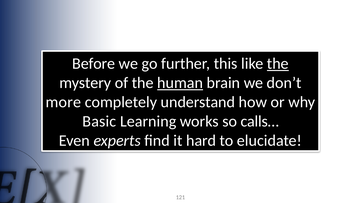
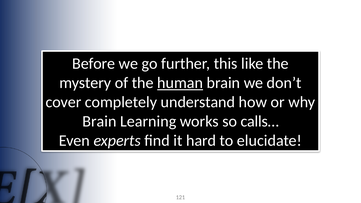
the at (278, 64) underline: present -> none
more: more -> cover
Basic at (99, 121): Basic -> Brain
